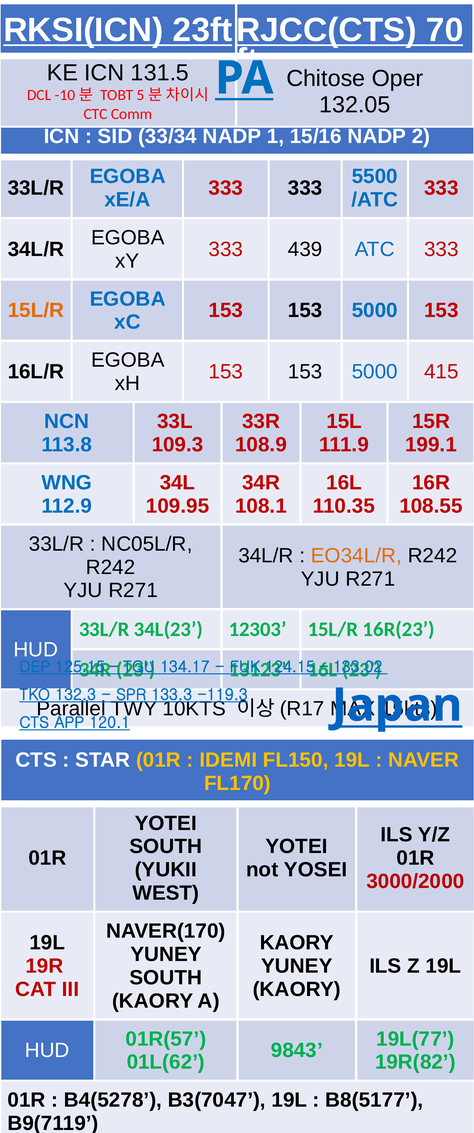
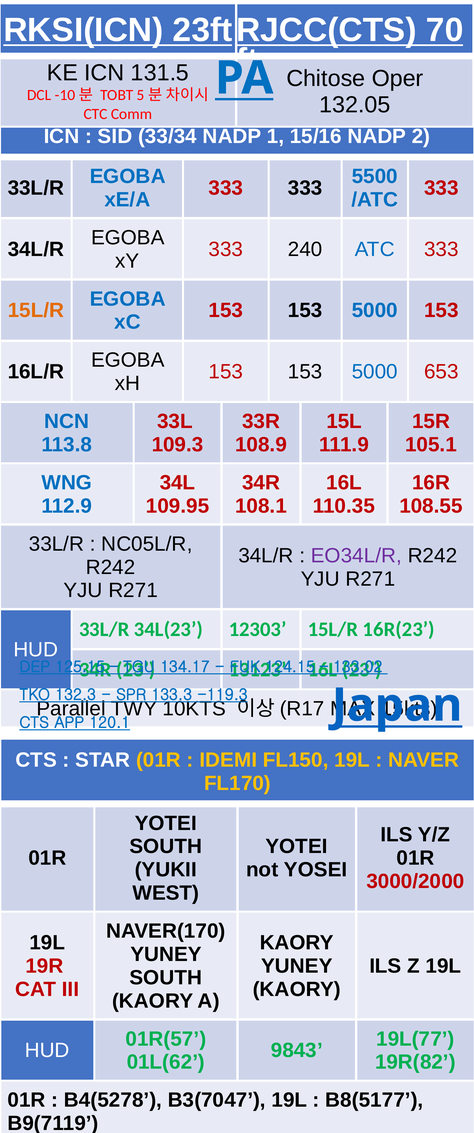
439: 439 -> 240
415: 415 -> 653
199.1: 199.1 -> 105.1
EO34L/R colour: orange -> purple
